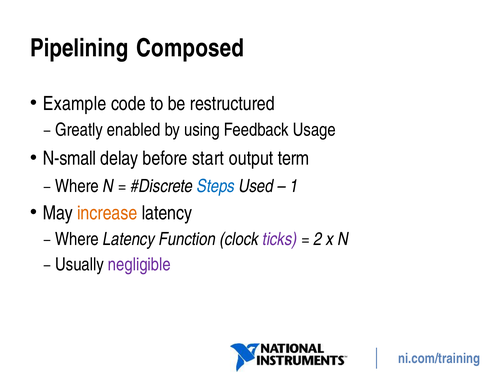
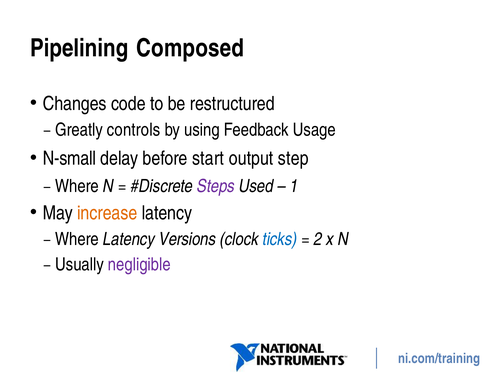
Example: Example -> Changes
enabled: enabled -> controls
term: term -> step
Steps colour: blue -> purple
Function: Function -> Versions
ticks colour: purple -> blue
